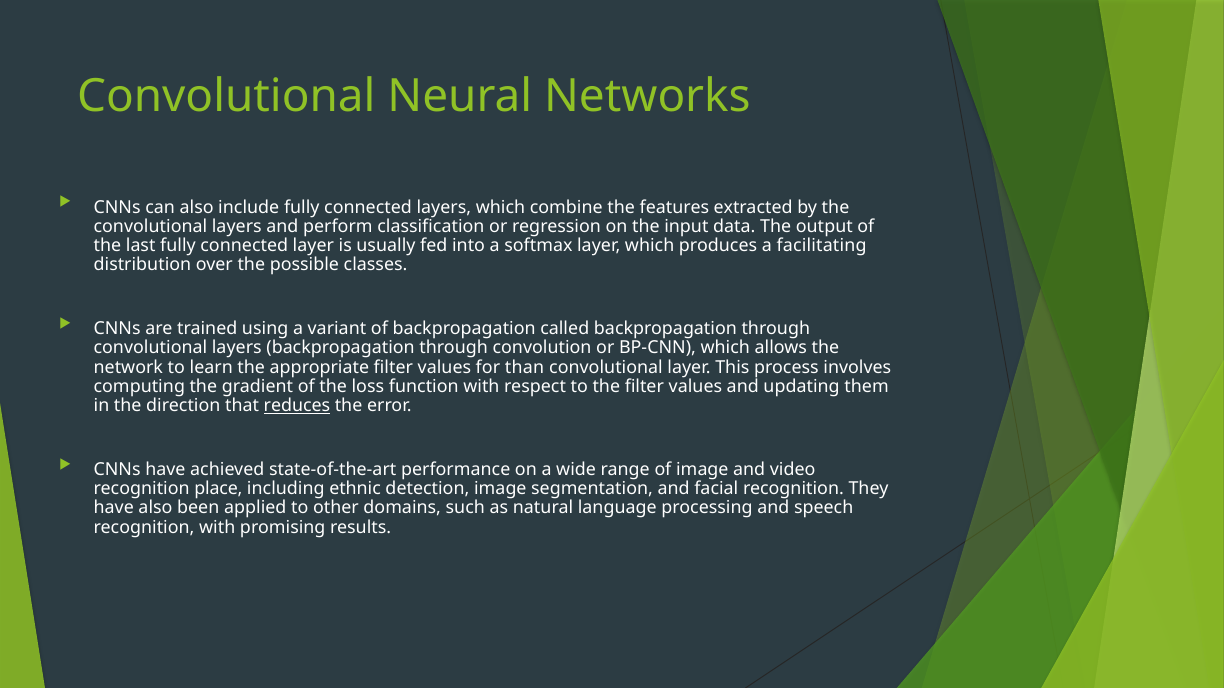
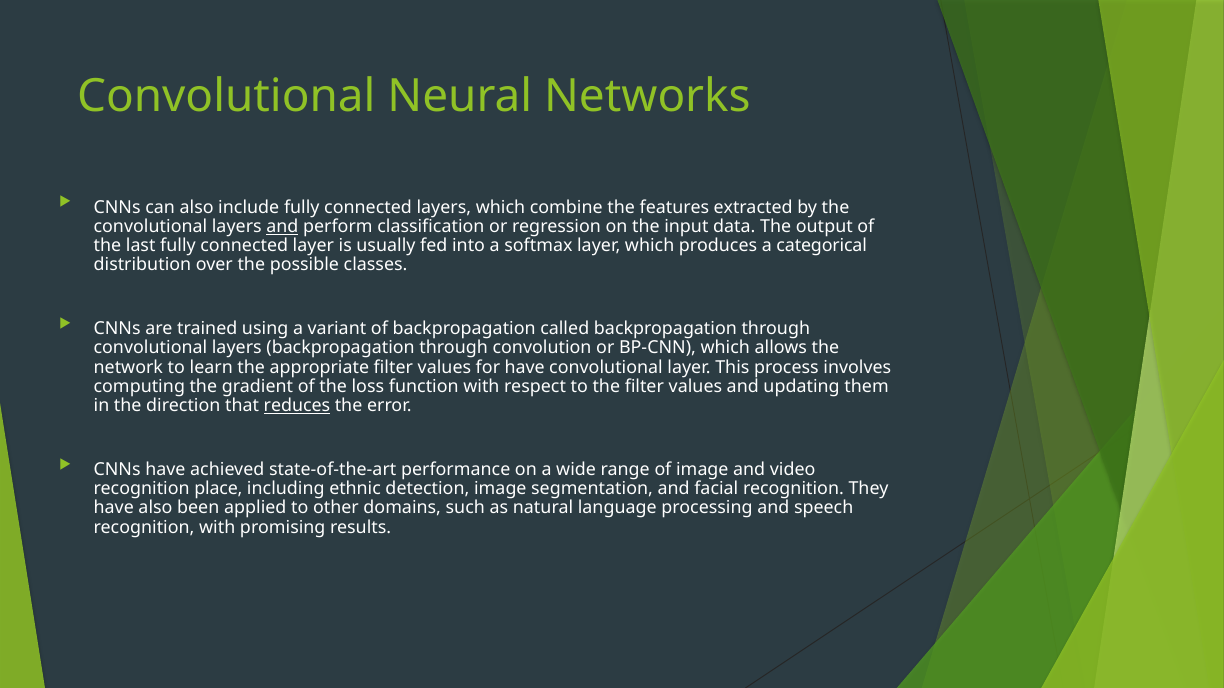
and at (282, 227) underline: none -> present
facilitating: facilitating -> categorical
for than: than -> have
